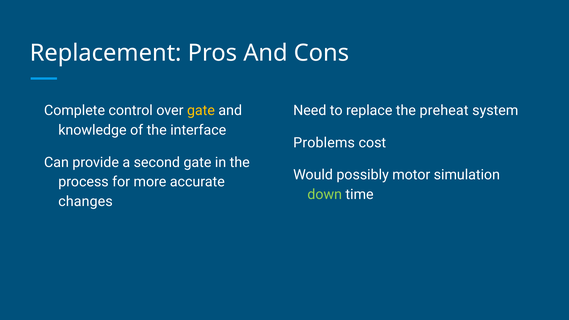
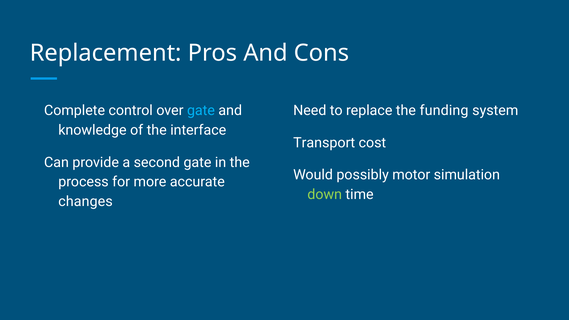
gate at (201, 110) colour: yellow -> light blue
preheat: preheat -> funding
Problems: Problems -> Transport
